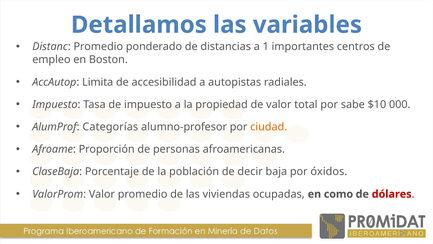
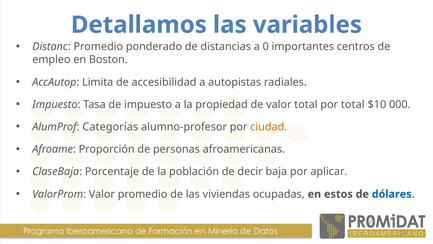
1: 1 -> 0
por sabe: sabe -> total
óxidos: óxidos -> aplicar
como: como -> estos
dólares colour: red -> blue
